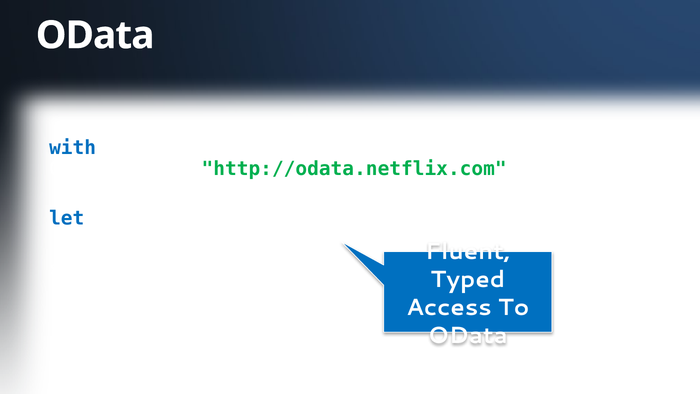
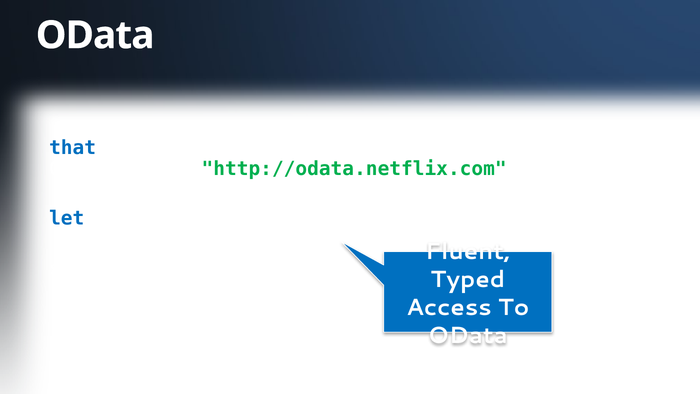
with: with -> that
